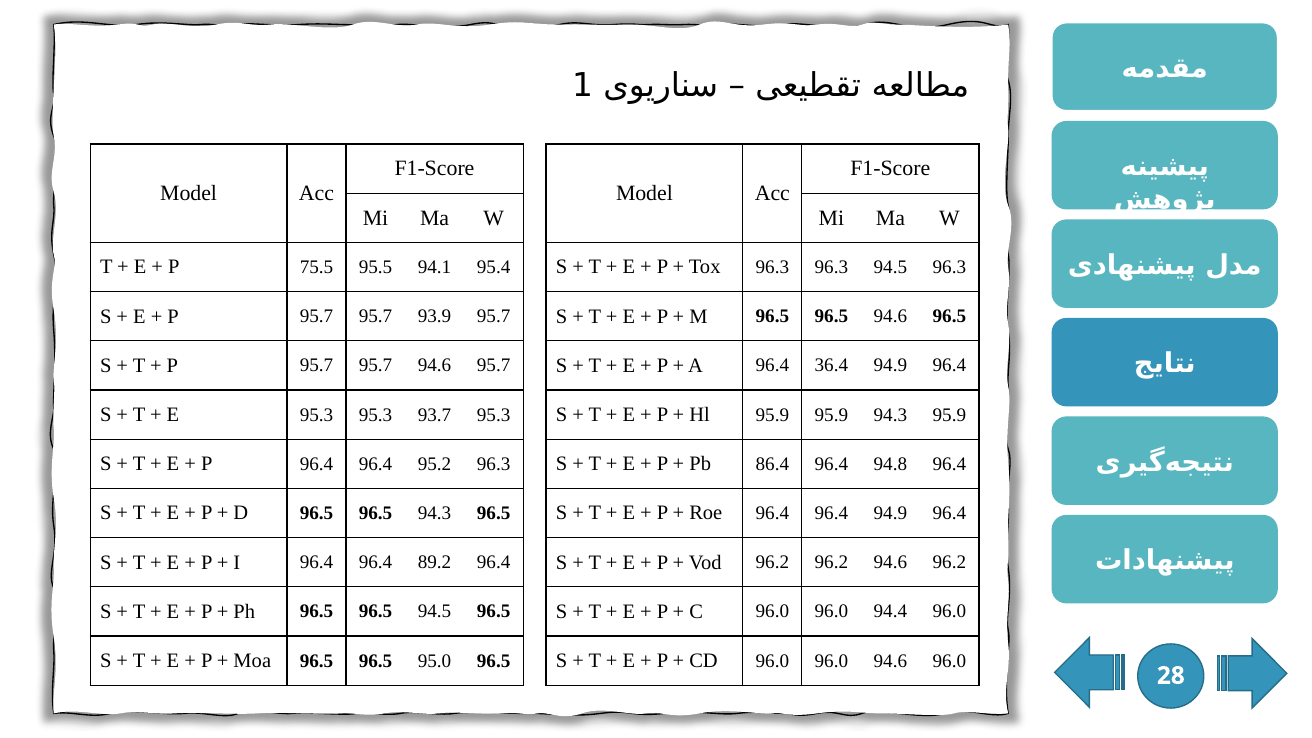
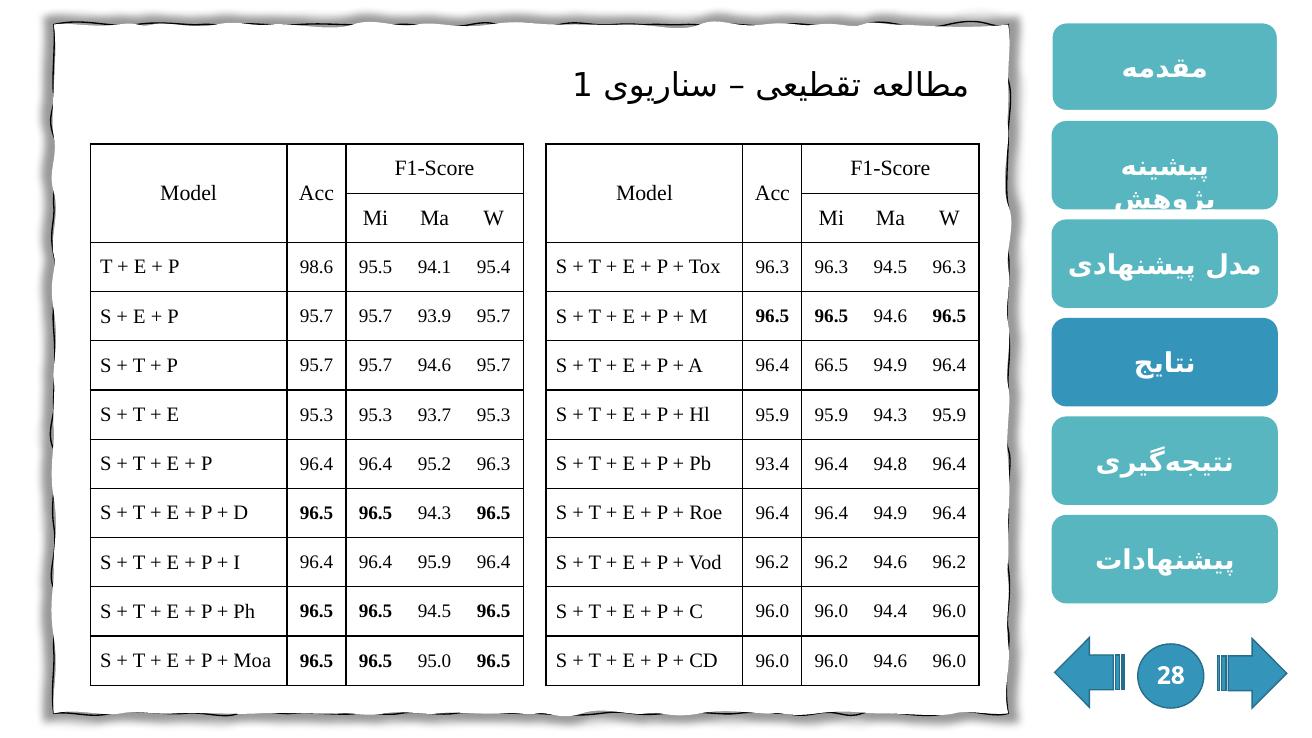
75.5: 75.5 -> 98.6
36.4: 36.4 -> 66.5
86.4: 86.4 -> 93.4
96.4 89.2: 89.2 -> 95.9
